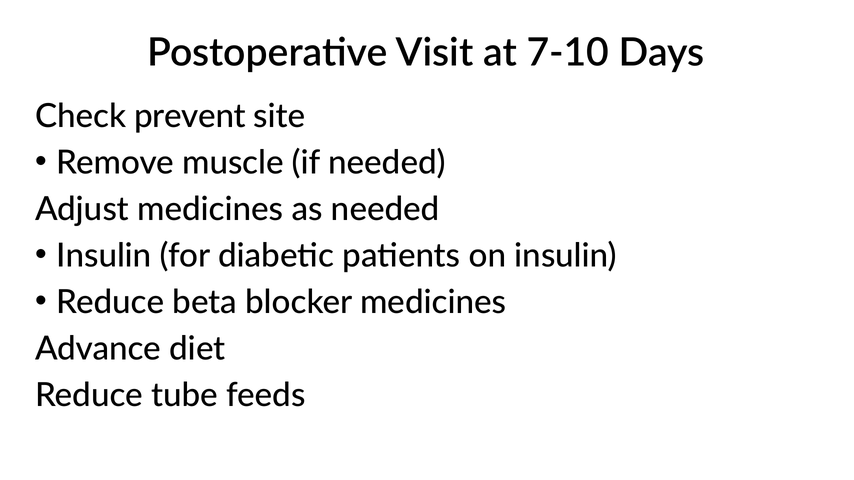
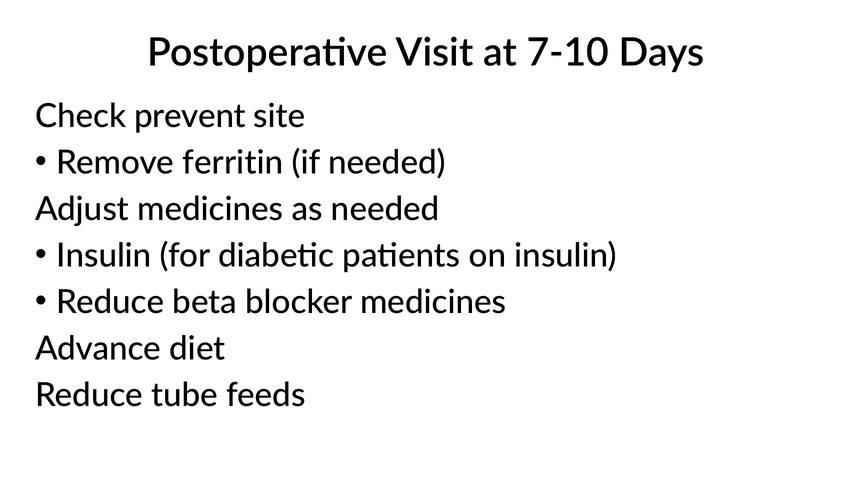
muscle: muscle -> ferritin
